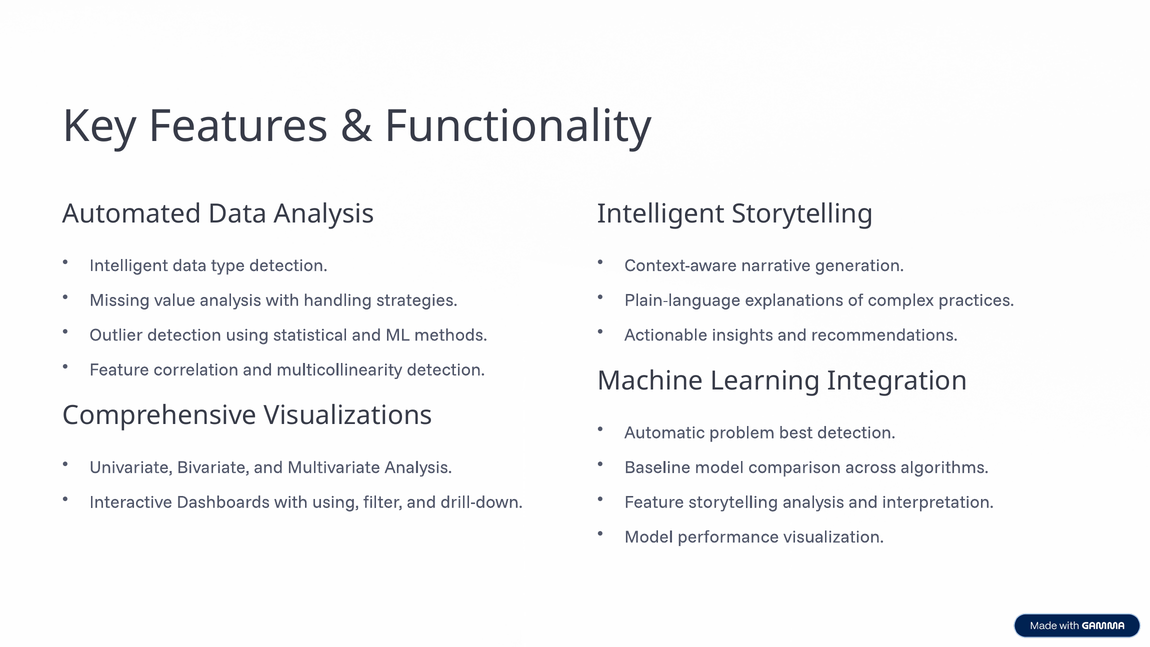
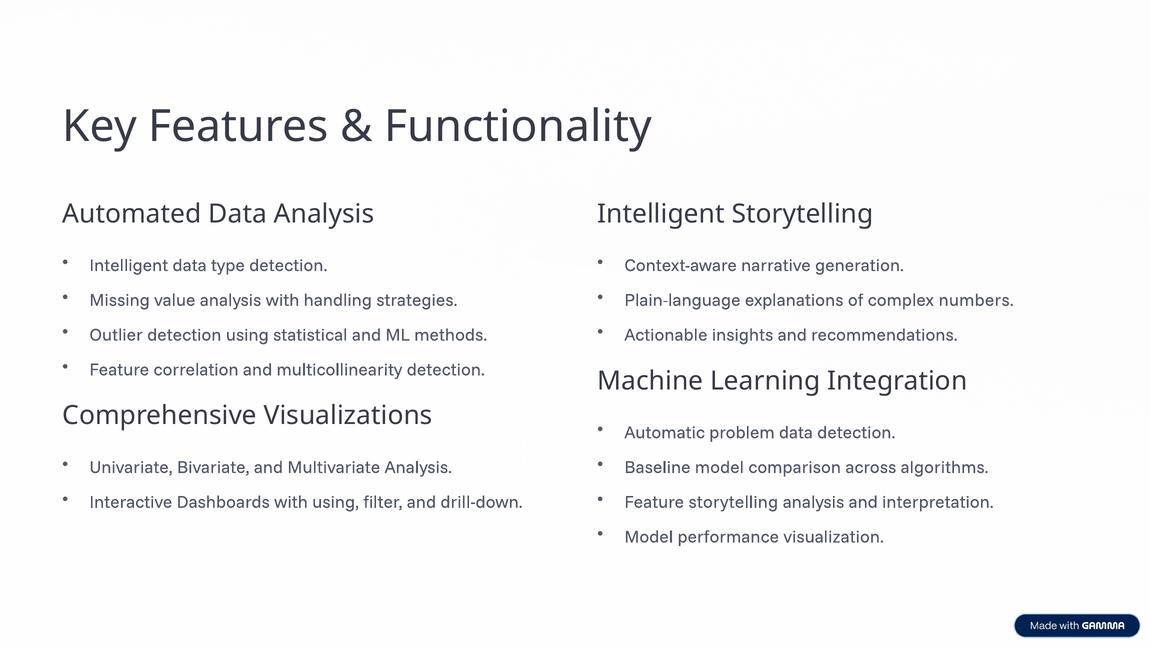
practices: practices -> numbers
problem best: best -> data
